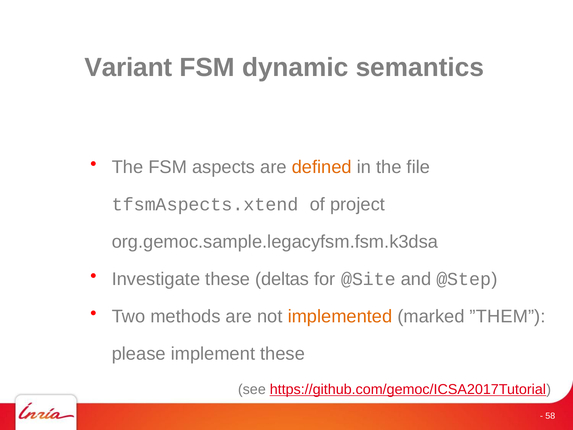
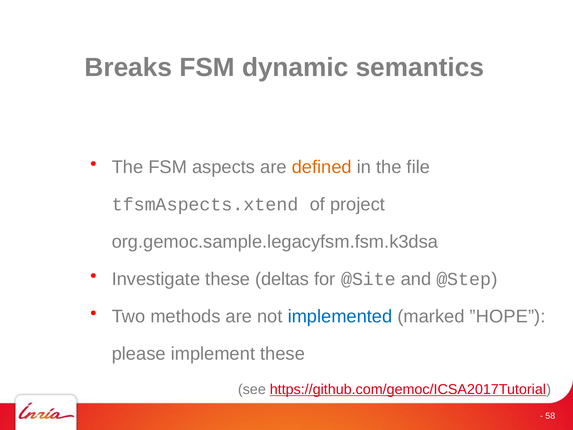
Variant: Variant -> Breaks
implemented colour: orange -> blue
”THEM: ”THEM -> ”HOPE
